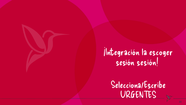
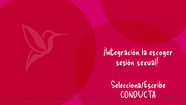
sesión sesión: sesión -> sexual
URGENTES: URGENTES -> CONDUCTA
